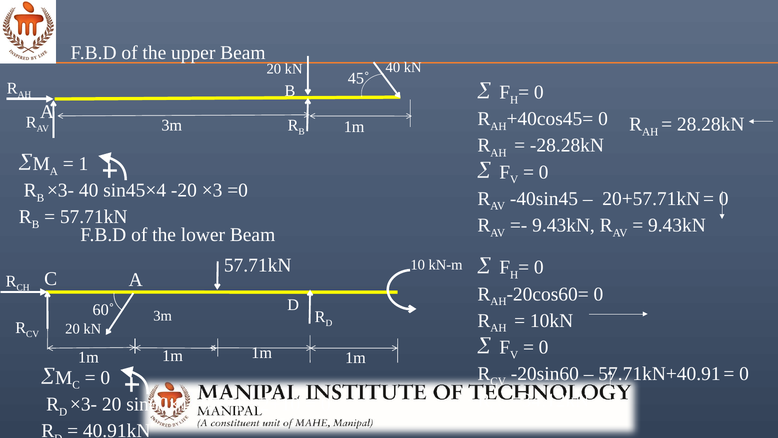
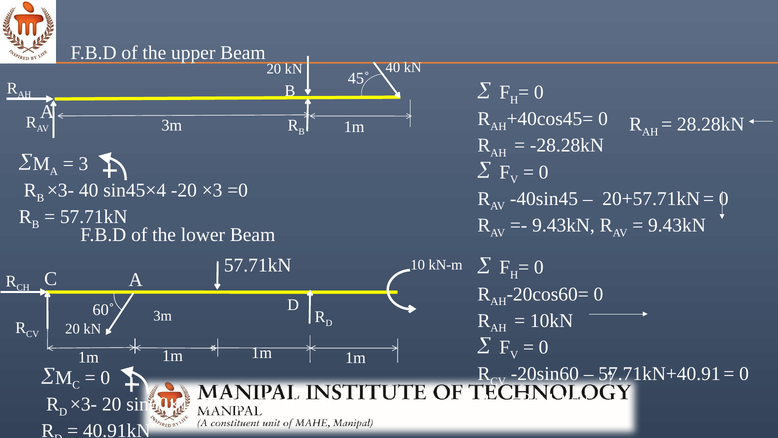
1: 1 -> 3
